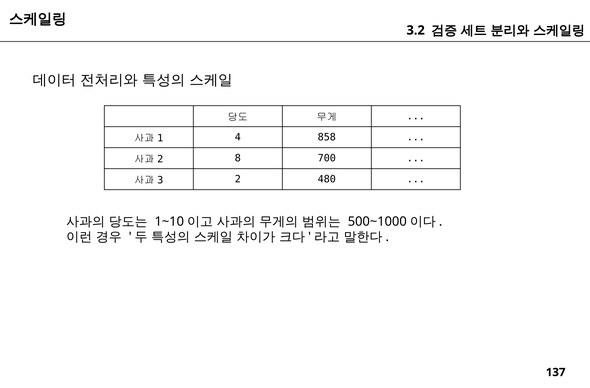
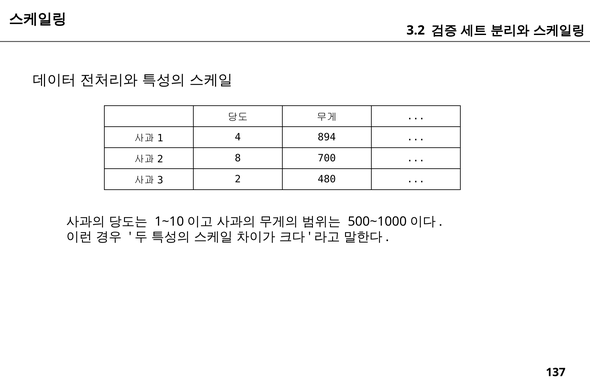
858: 858 -> 894
